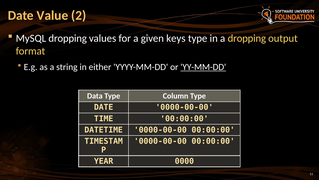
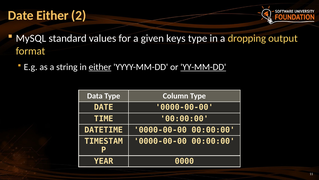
Date Value: Value -> Either
MySQL dropping: dropping -> standard
either at (100, 67) underline: none -> present
